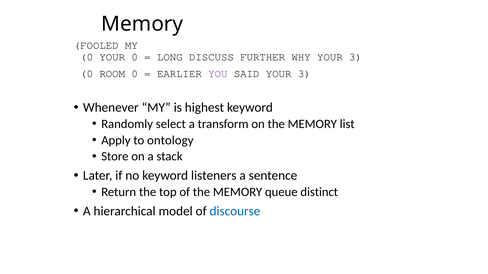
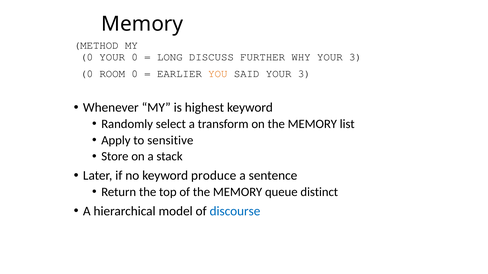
FOOLED: FOOLED -> METHOD
YOU colour: purple -> orange
ontology: ontology -> sensitive
listeners: listeners -> produce
